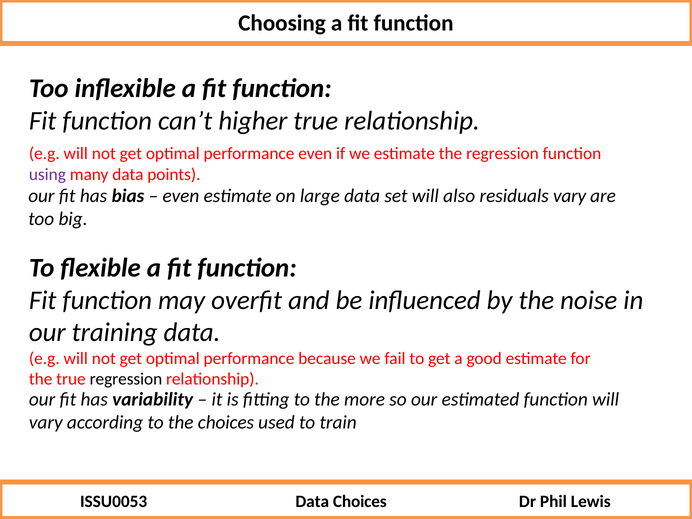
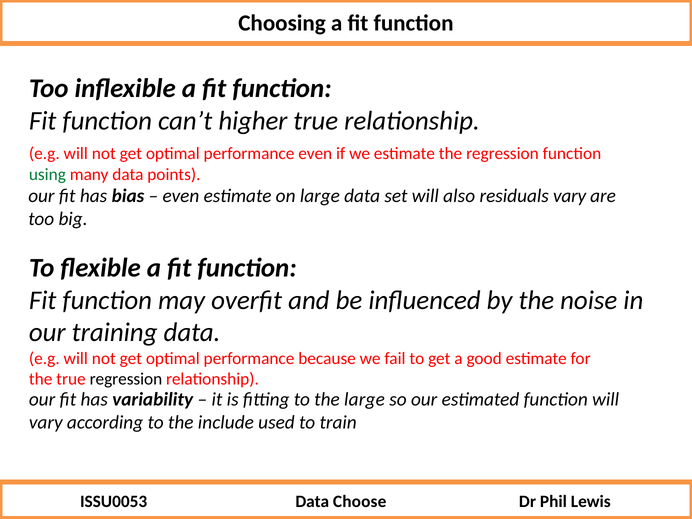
using colour: purple -> green
the more: more -> large
the choices: choices -> include
Data Choices: Choices -> Choose
